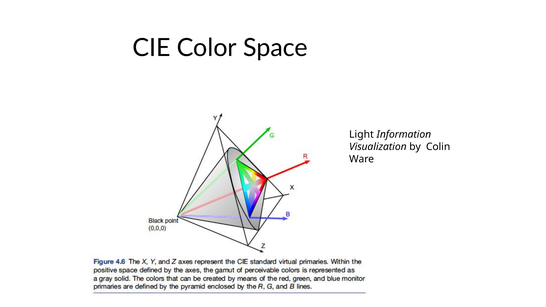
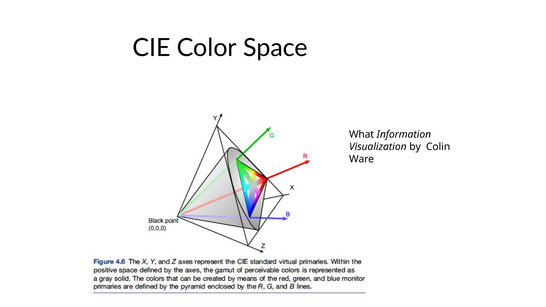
Light: Light -> What
